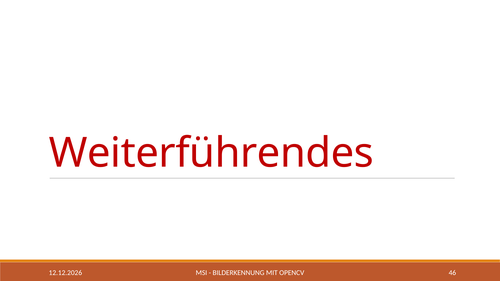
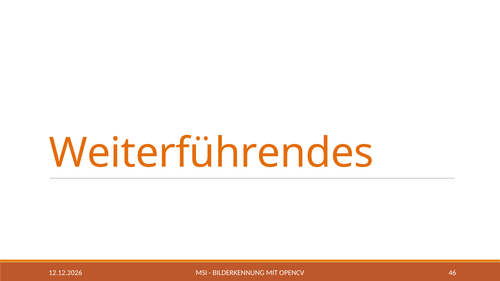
Weiterführendes colour: red -> orange
